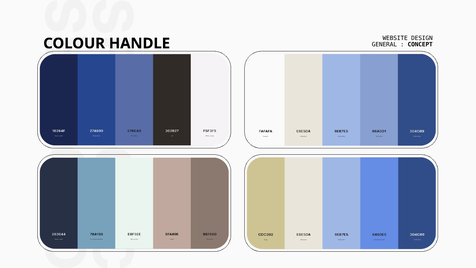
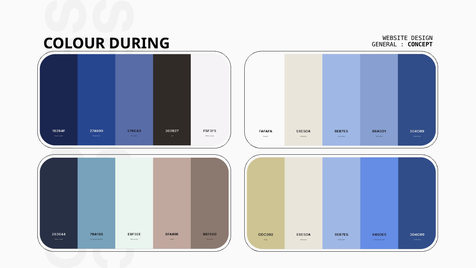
HANDLE: HANDLE -> DURING
